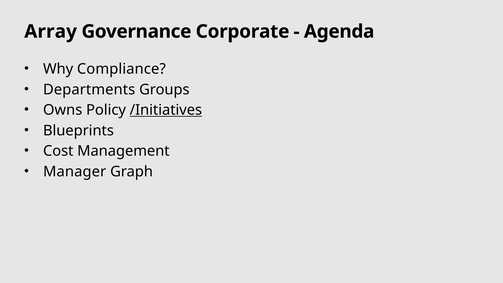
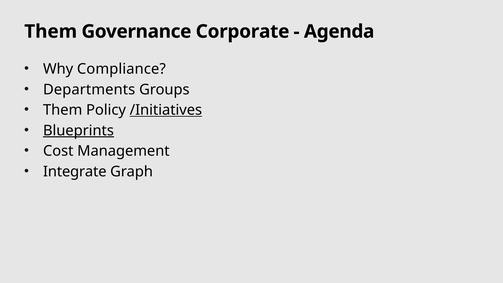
Array at (51, 32): Array -> Them
Owns at (63, 110): Owns -> Them
Blueprints underline: none -> present
Manager: Manager -> Integrate
